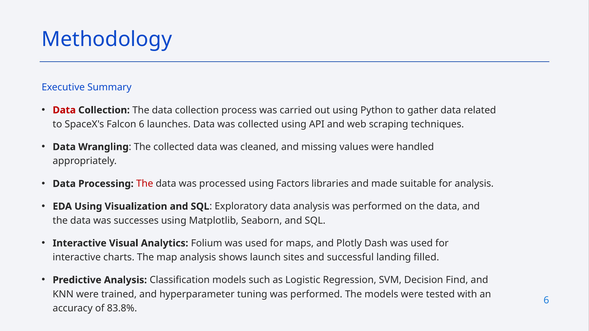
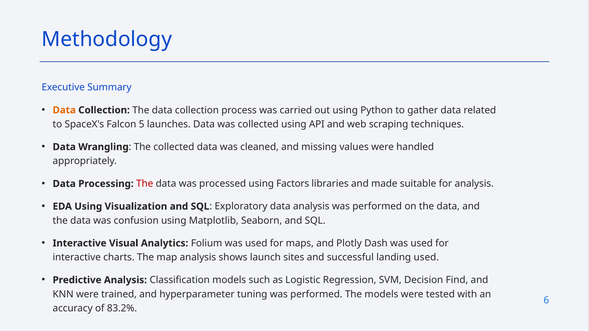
Data at (64, 110) colour: red -> orange
Falcon 6: 6 -> 5
successes: successes -> confusion
landing filled: filled -> used
83.8%: 83.8% -> 83.2%
